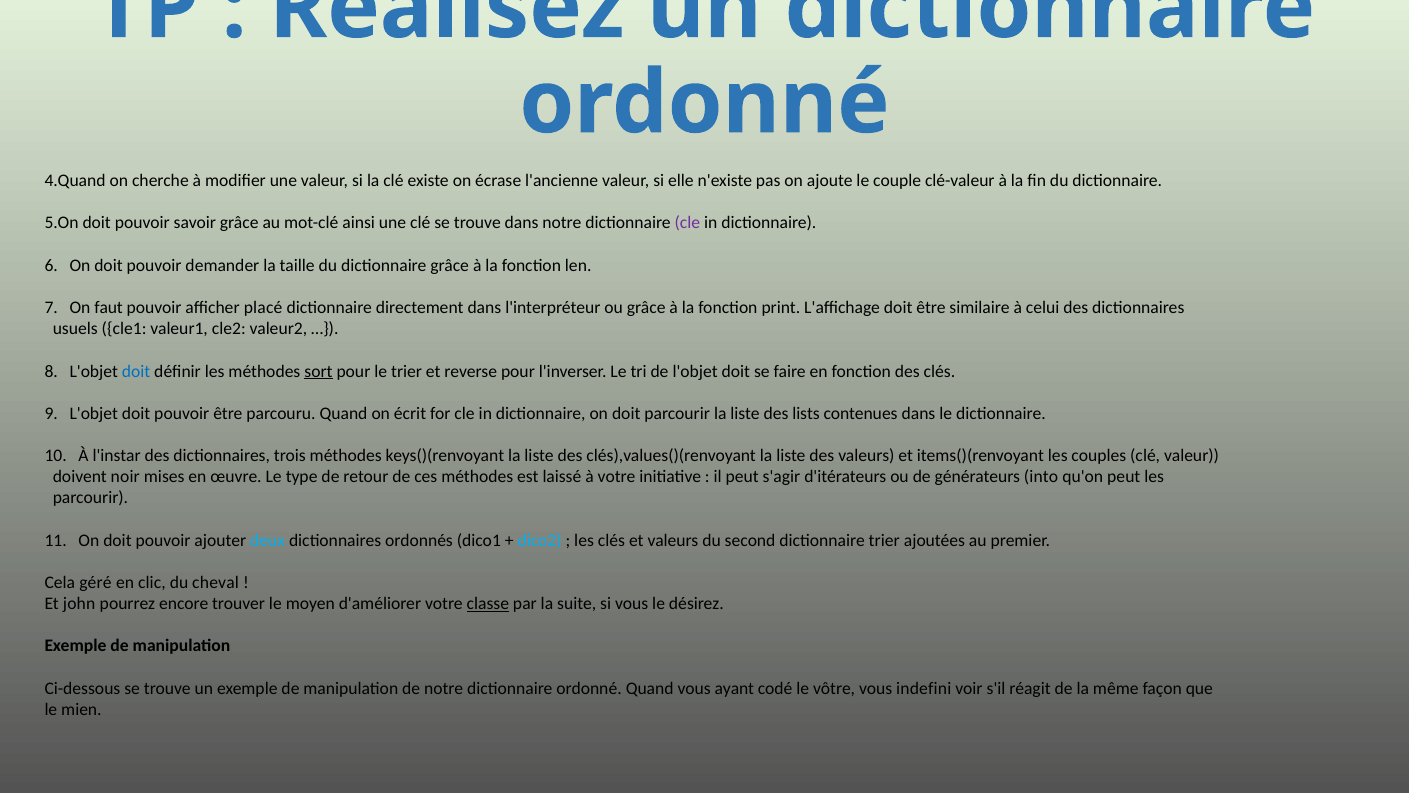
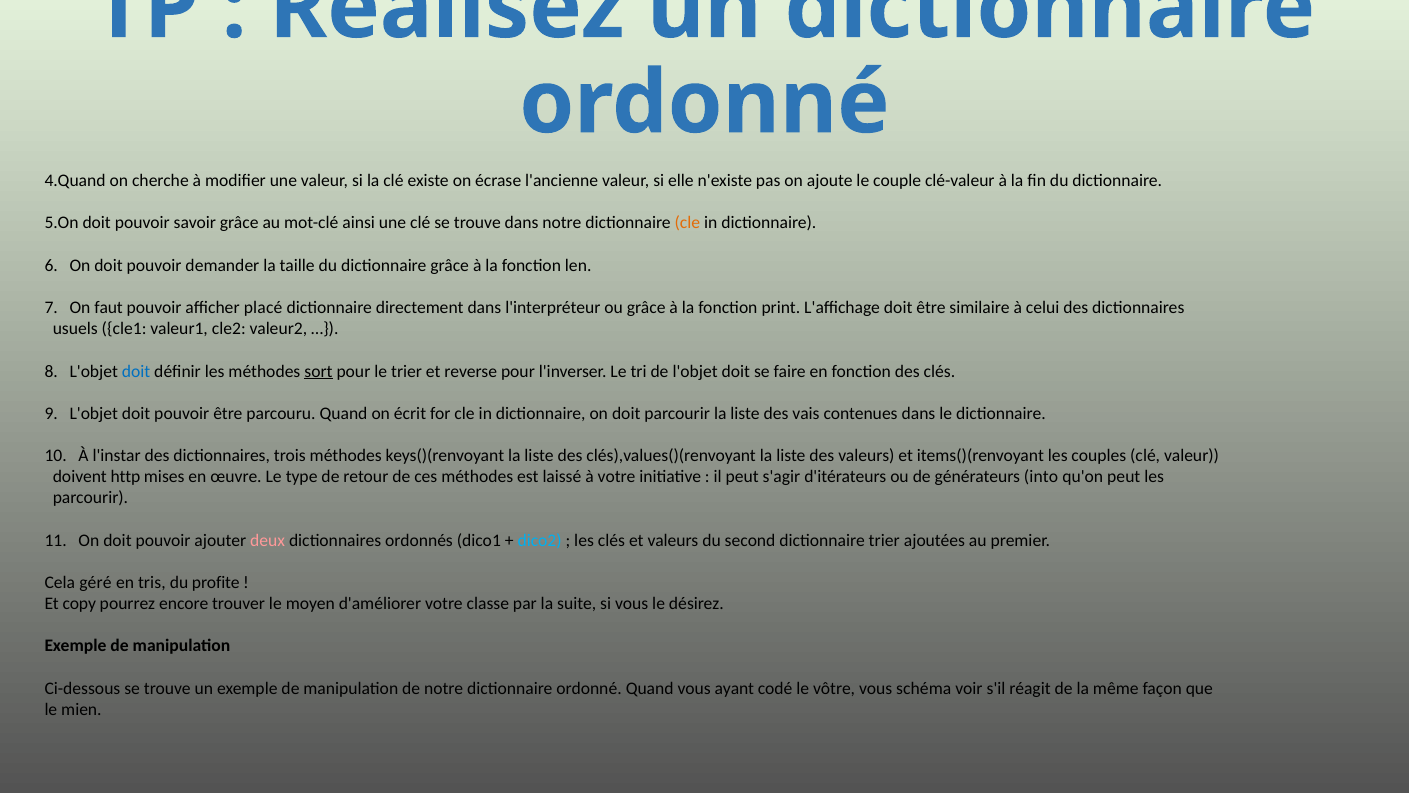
cle at (687, 223) colour: purple -> orange
lists: lists -> vais
noir: noir -> http
deux colour: light blue -> pink
clic: clic -> tris
cheval: cheval -> profite
john: john -> copy
classe underline: present -> none
indefini: indefini -> schéma
